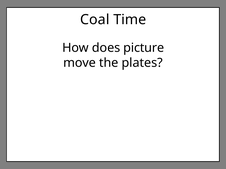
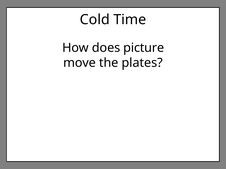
Coal: Coal -> Cold
